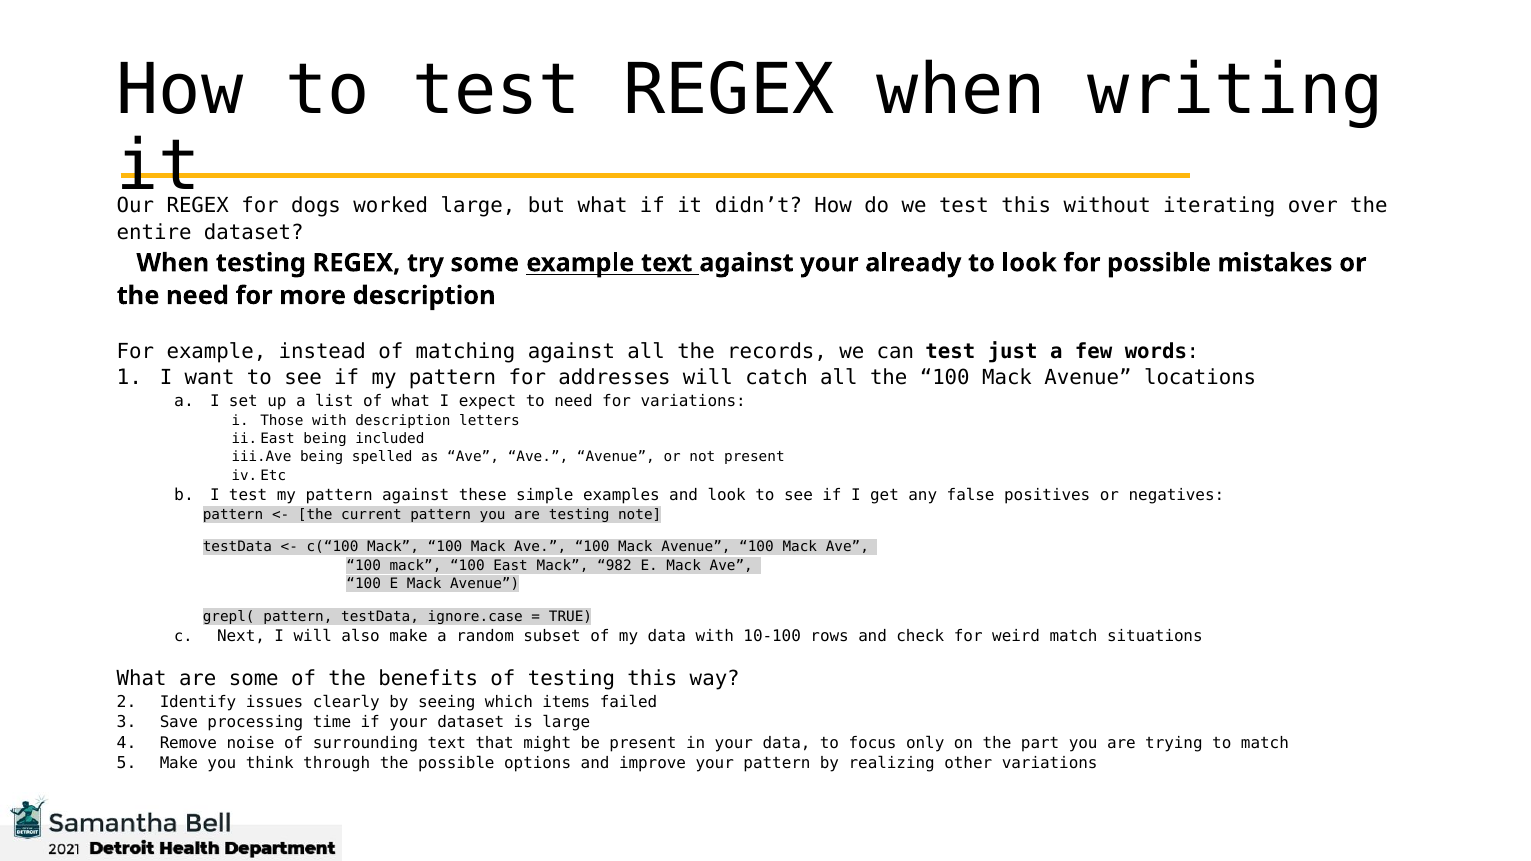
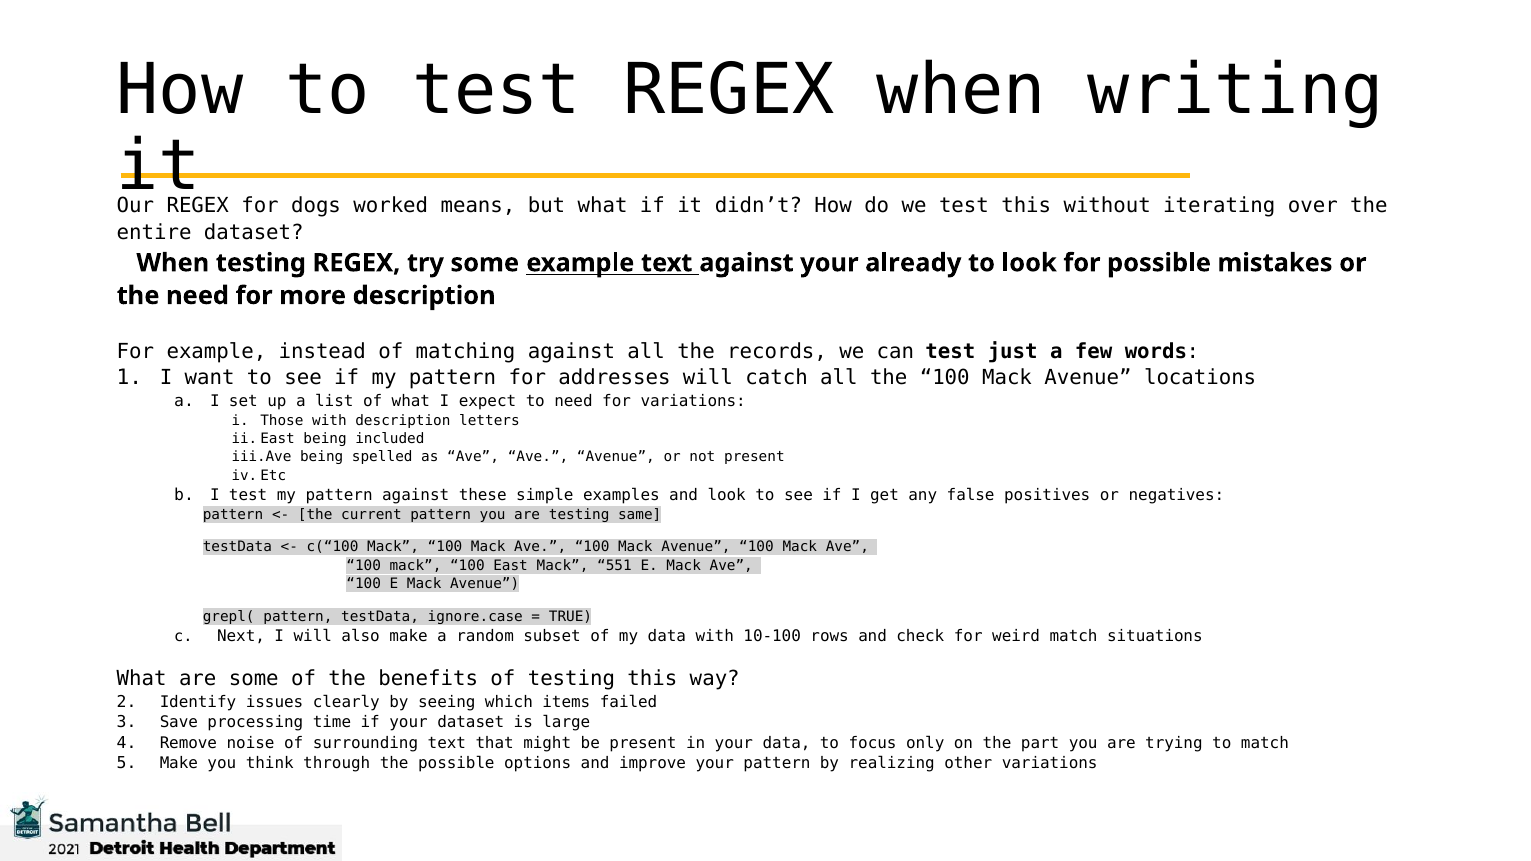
worked large: large -> means
note: note -> same
982: 982 -> 551
